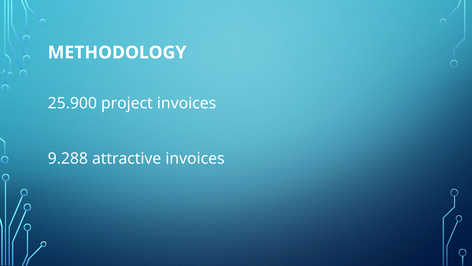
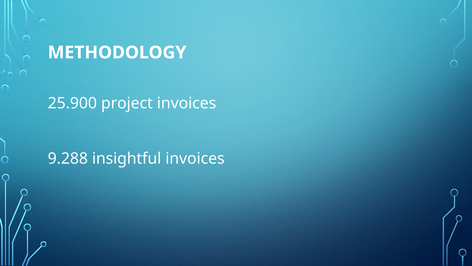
attractive: attractive -> insightful
